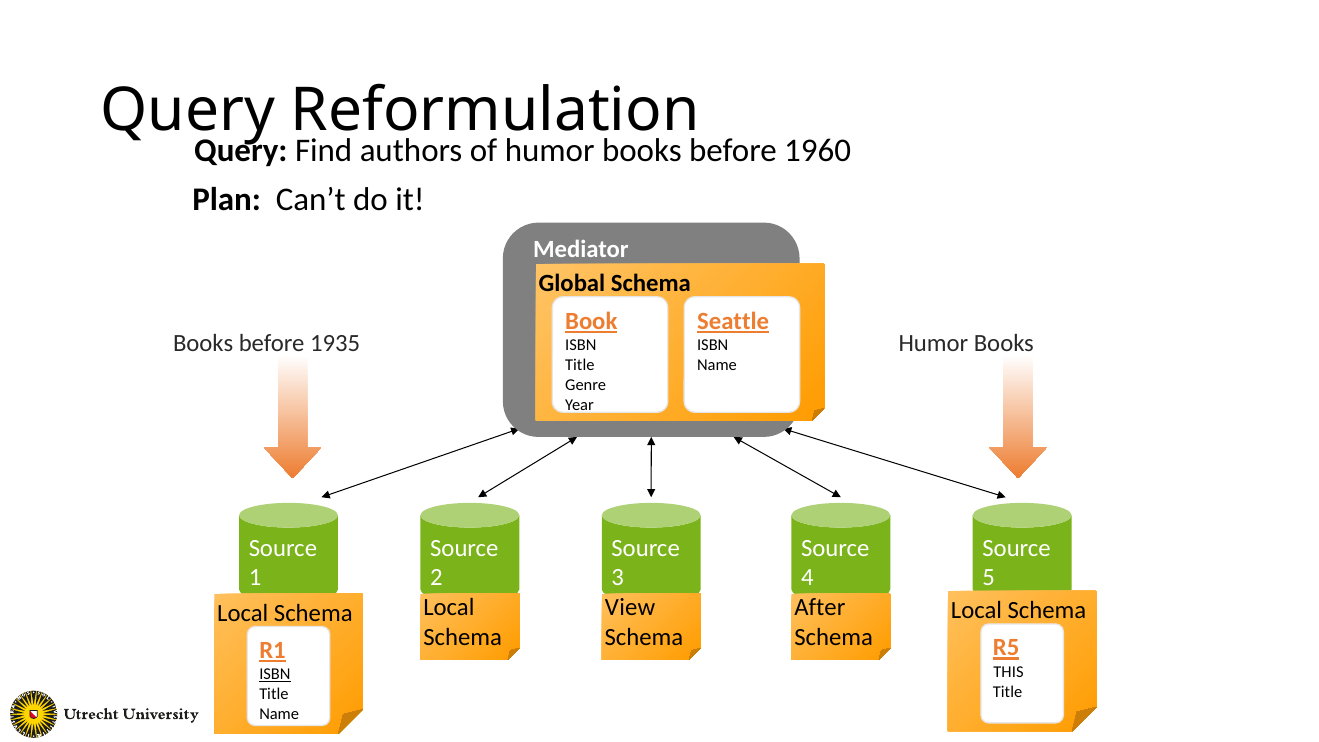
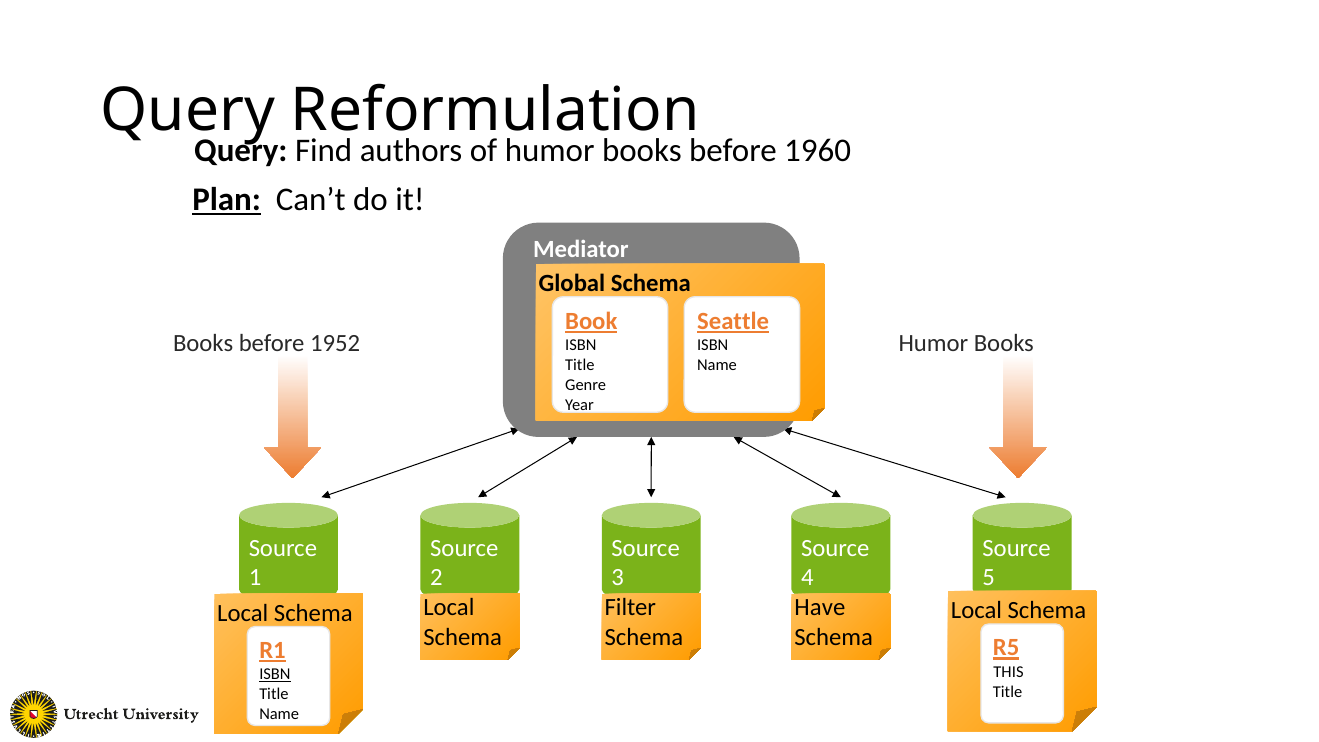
Plan underline: none -> present
1935: 1935 -> 1952
View: View -> Filter
After: After -> Have
